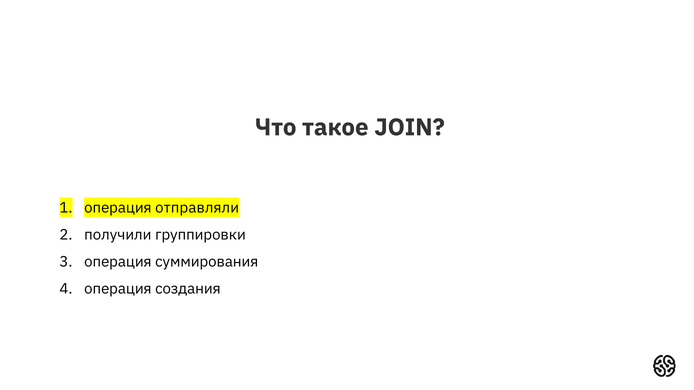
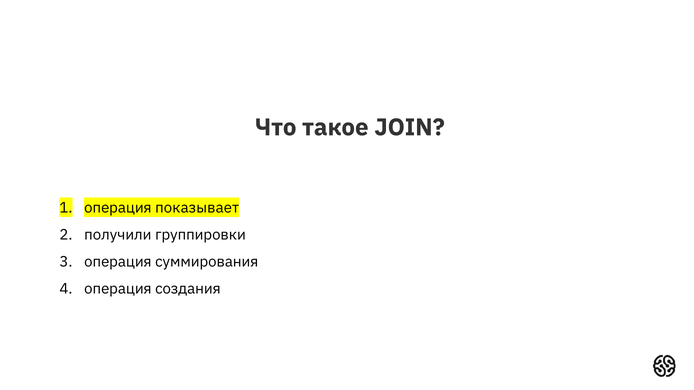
отправляли: отправляли -> показывает
